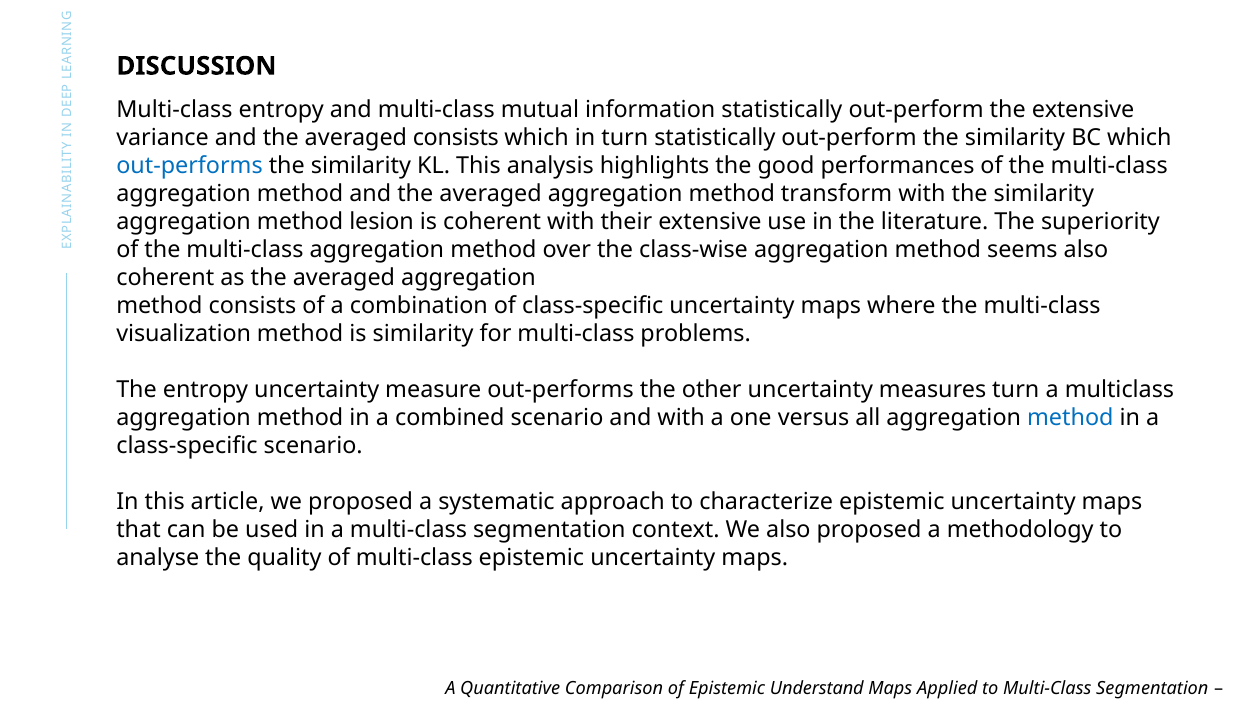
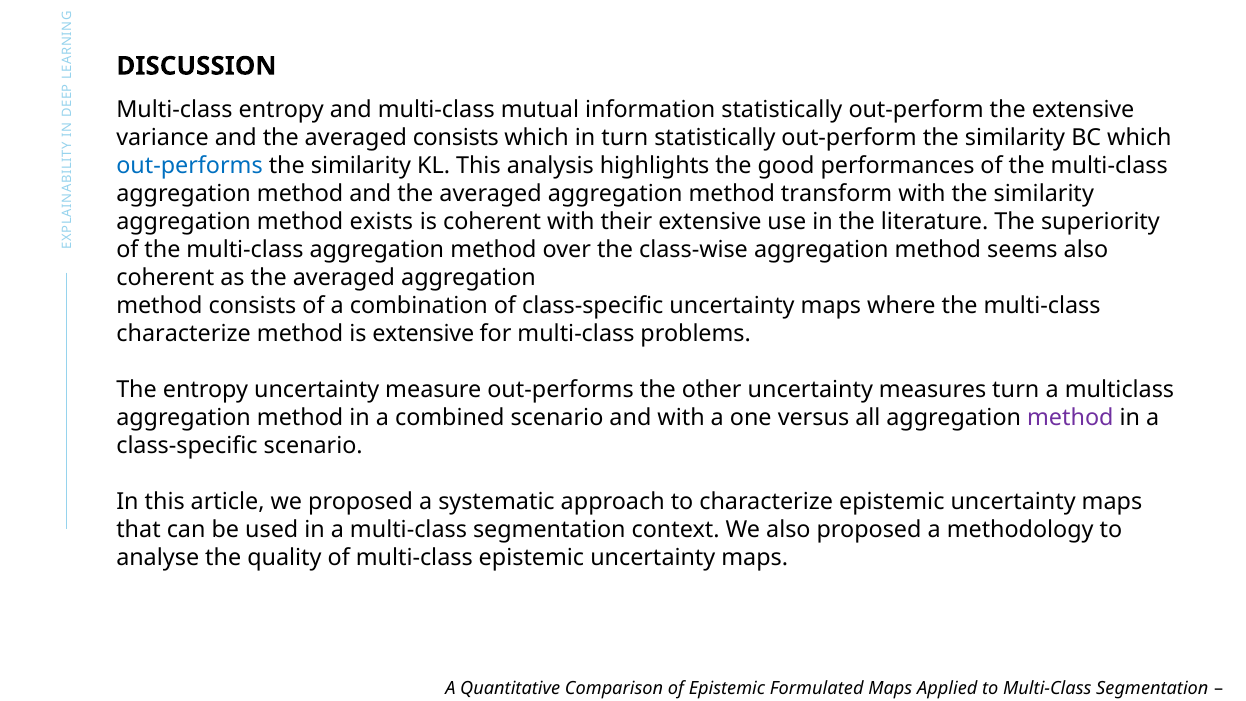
lesion: lesion -> exists
visualization at (184, 334): visualization -> characterize
is similarity: similarity -> extensive
method at (1070, 418) colour: blue -> purple
Understand: Understand -> Formulated
